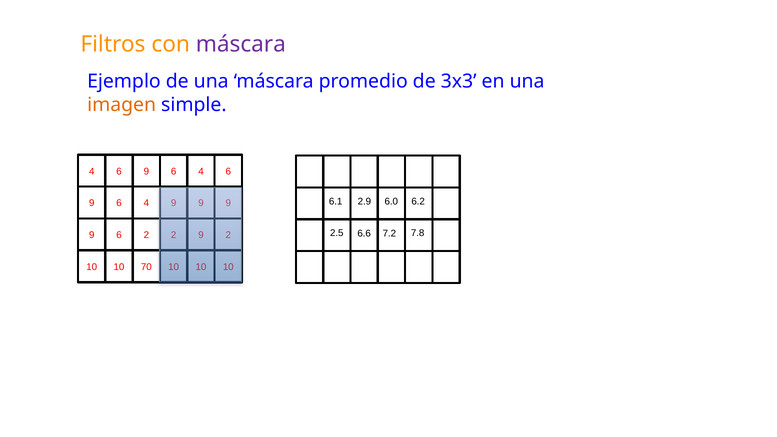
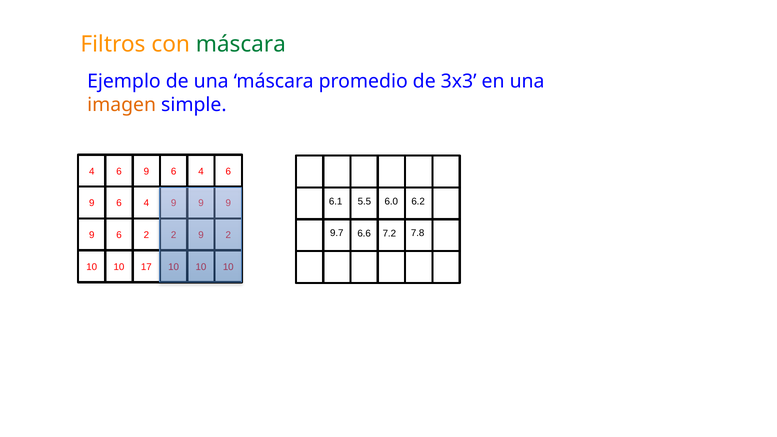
máscara at (241, 44) colour: purple -> green
2.9: 2.9 -> 5.5
2.5: 2.5 -> 9.7
70: 70 -> 17
